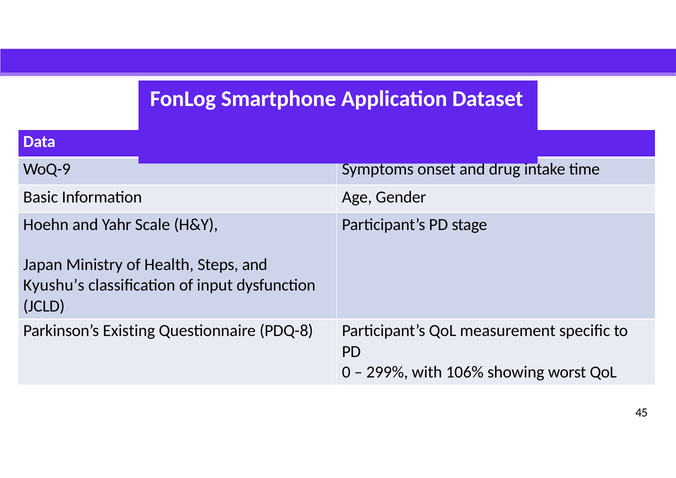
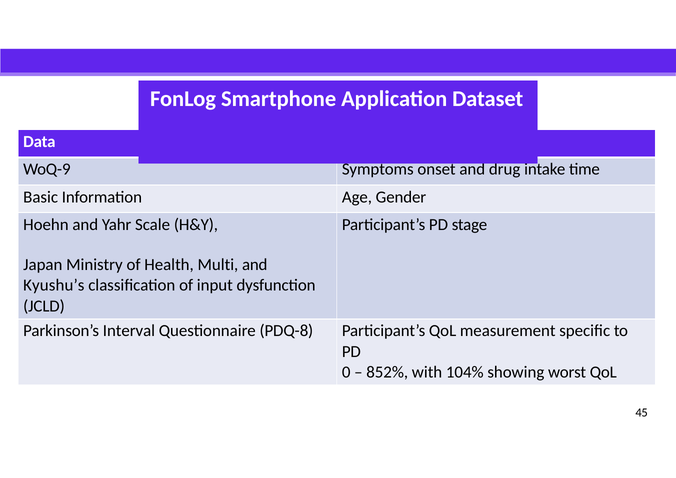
Steps: Steps -> Multi
Existing: Existing -> Interval
299%: 299% -> 852%
106%: 106% -> 104%
